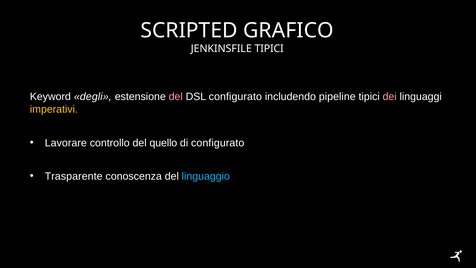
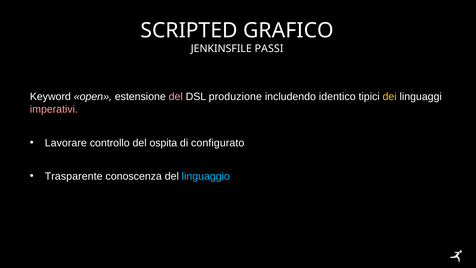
JENKINSFILE TIPICI: TIPICI -> PASSI
degli: degli -> open
DSL configurato: configurato -> produzione
pipeline: pipeline -> identico
dei colour: pink -> yellow
imperativi colour: yellow -> pink
quello: quello -> ospita
